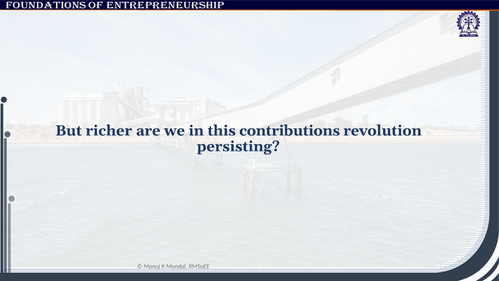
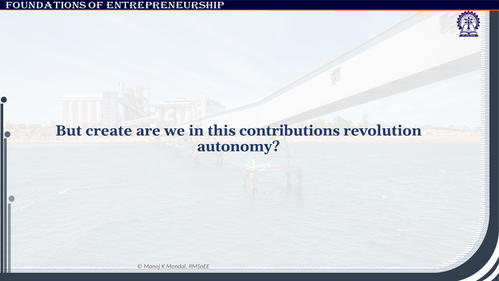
richer: richer -> create
persisting: persisting -> autonomy
